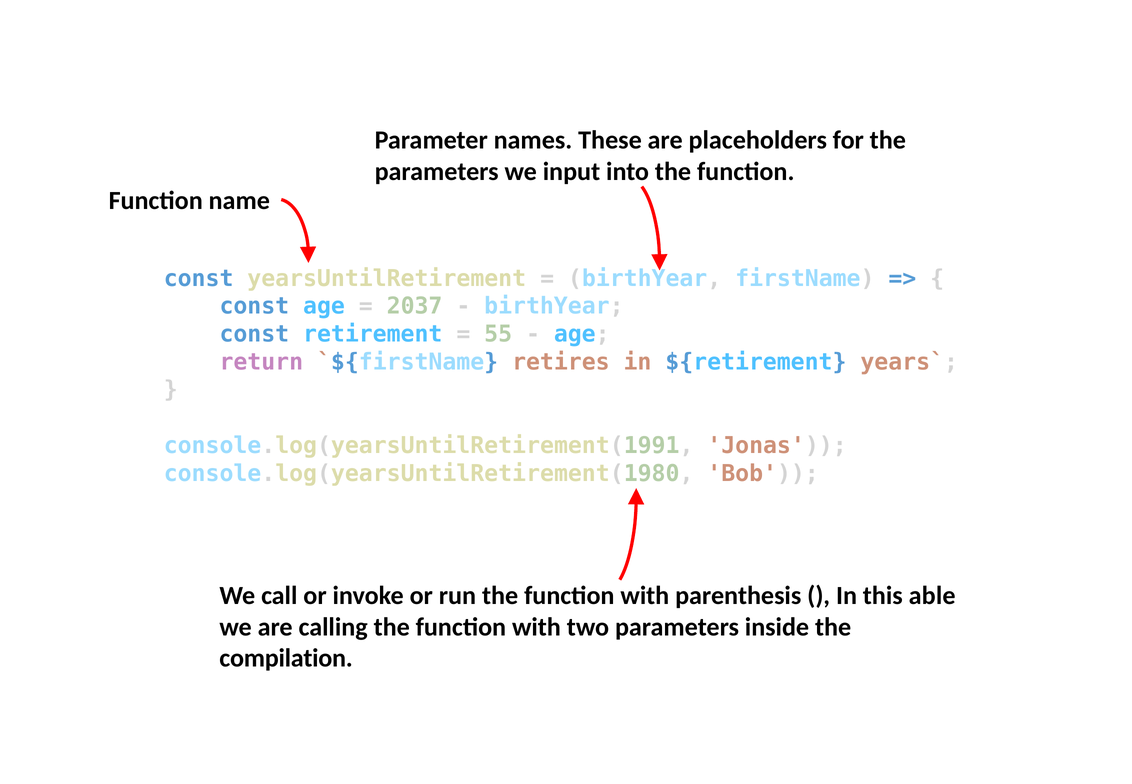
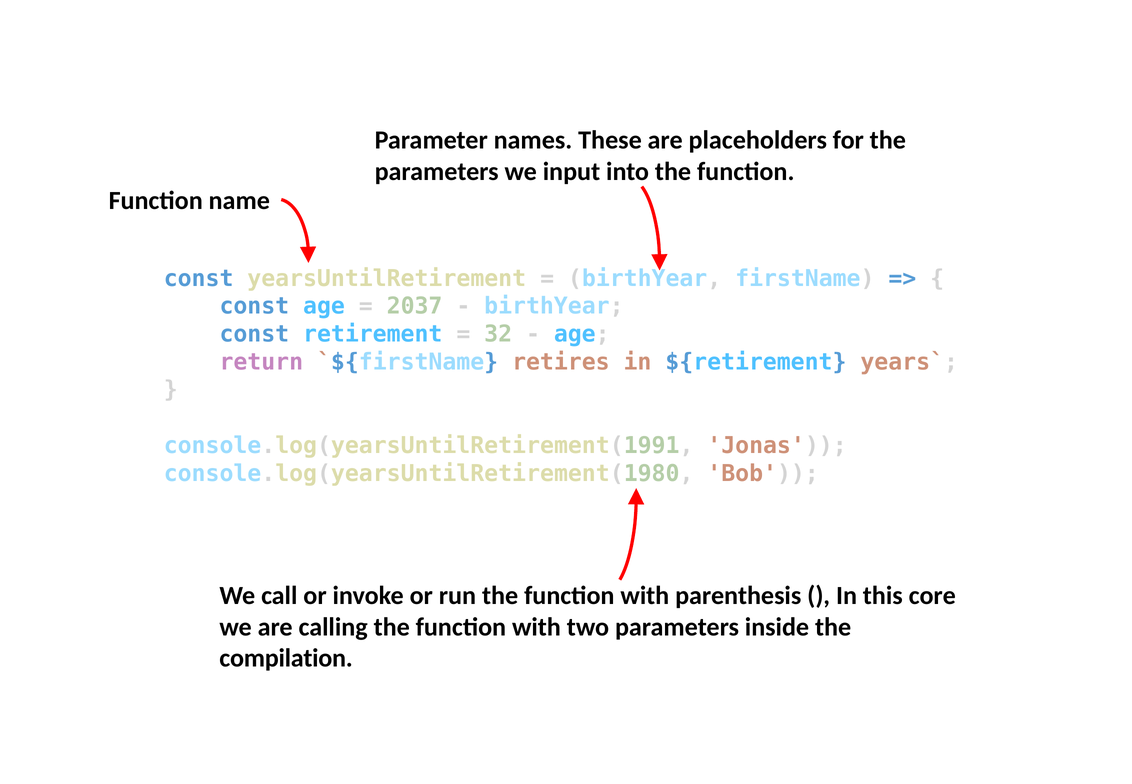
55: 55 -> 32
able: able -> core
